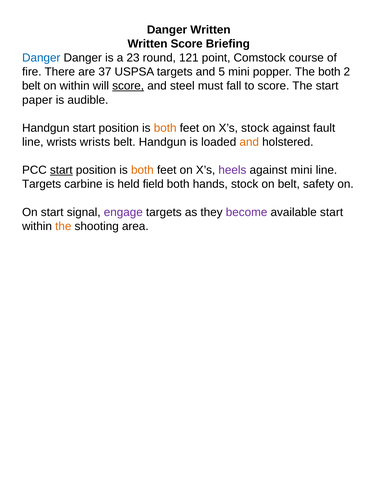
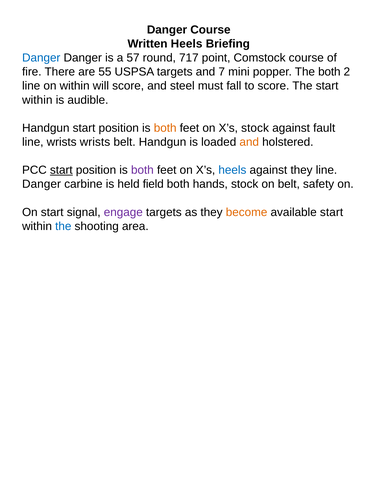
Danger Written: Written -> Course
Written Score: Score -> Heels
23: 23 -> 57
121: 121 -> 717
37: 37 -> 55
5: 5 -> 7
belt at (31, 86): belt -> line
score at (128, 86) underline: present -> none
paper at (37, 100): paper -> within
both at (142, 170) colour: orange -> purple
heels at (232, 170) colour: purple -> blue
against mini: mini -> they
Targets at (42, 184): Targets -> Danger
become colour: purple -> orange
the at (63, 226) colour: orange -> blue
